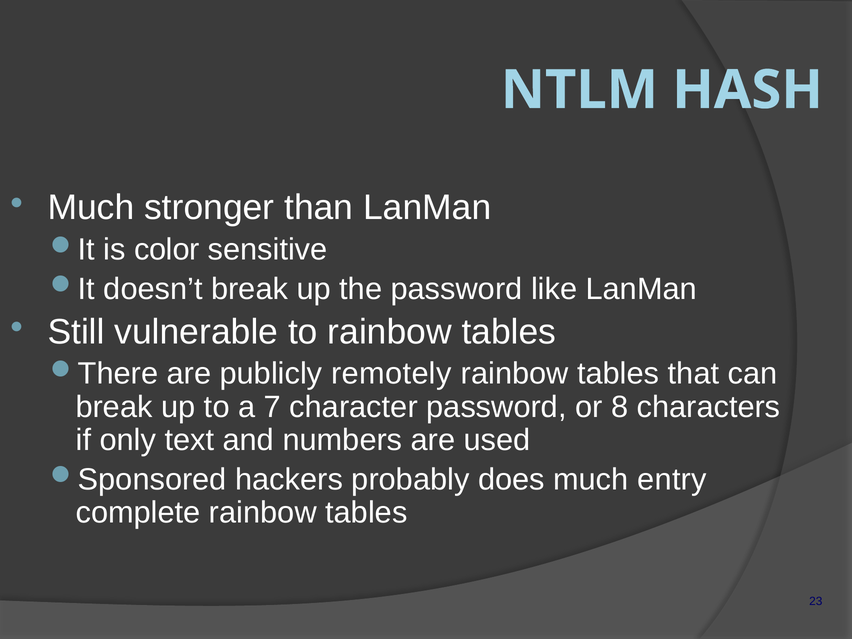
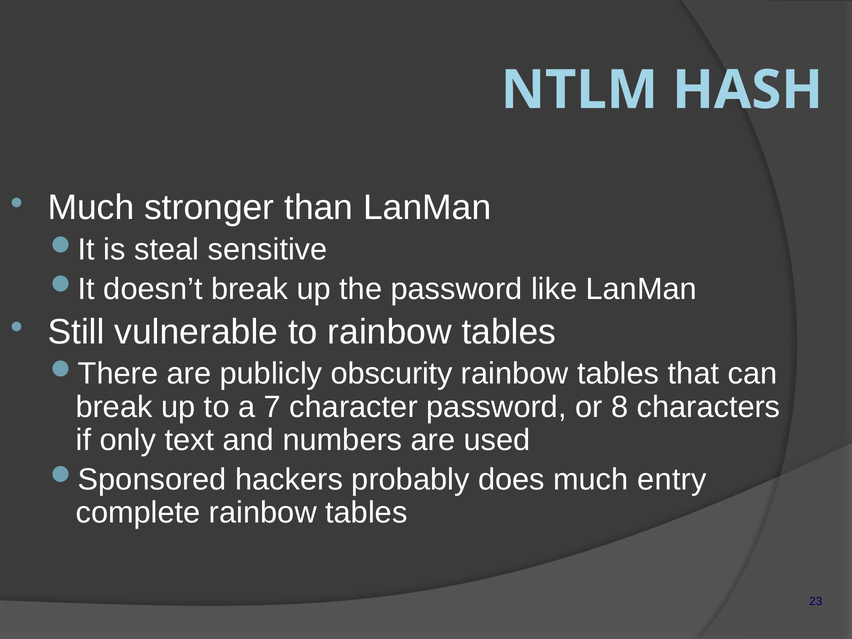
color: color -> steal
remotely: remotely -> obscurity
